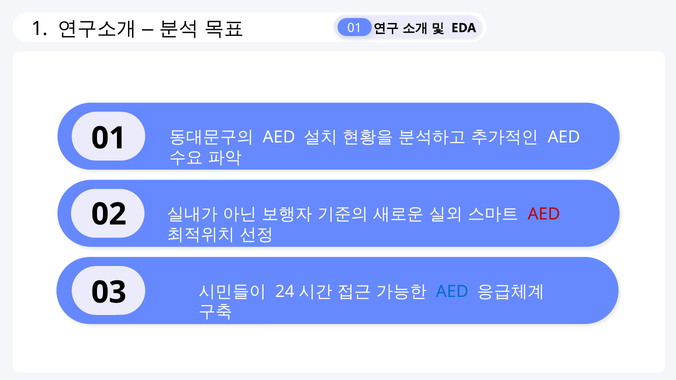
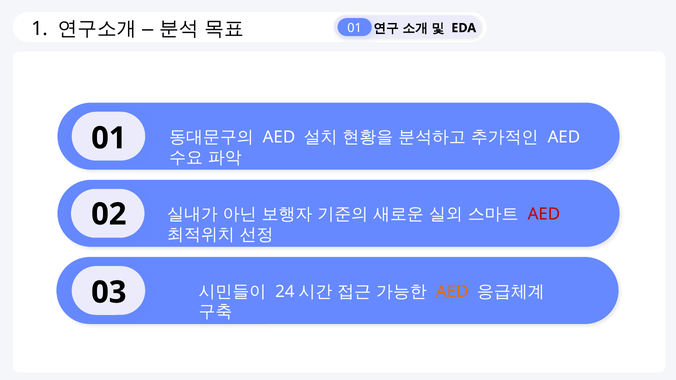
AED at (452, 292) colour: blue -> orange
